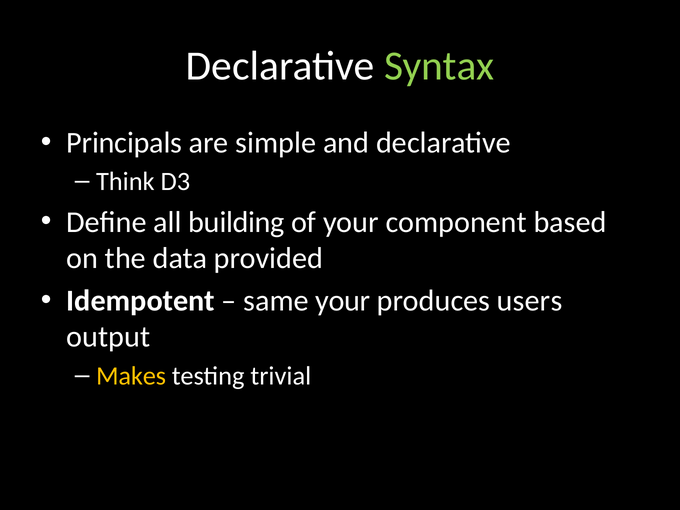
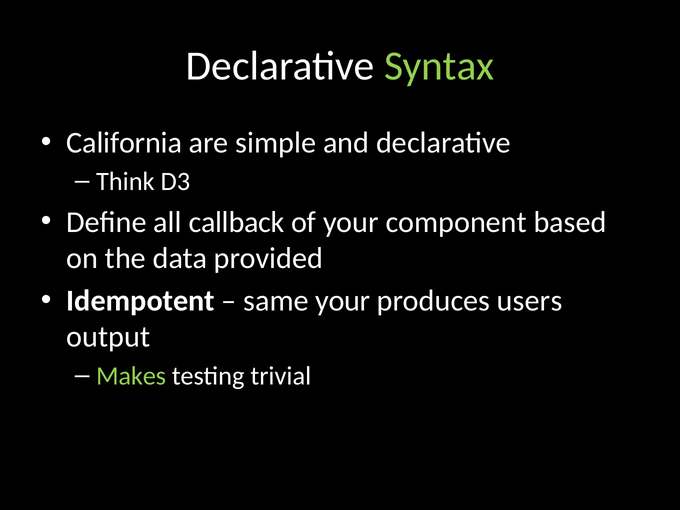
Principals: Principals -> California
building: building -> callback
Makes colour: yellow -> light green
